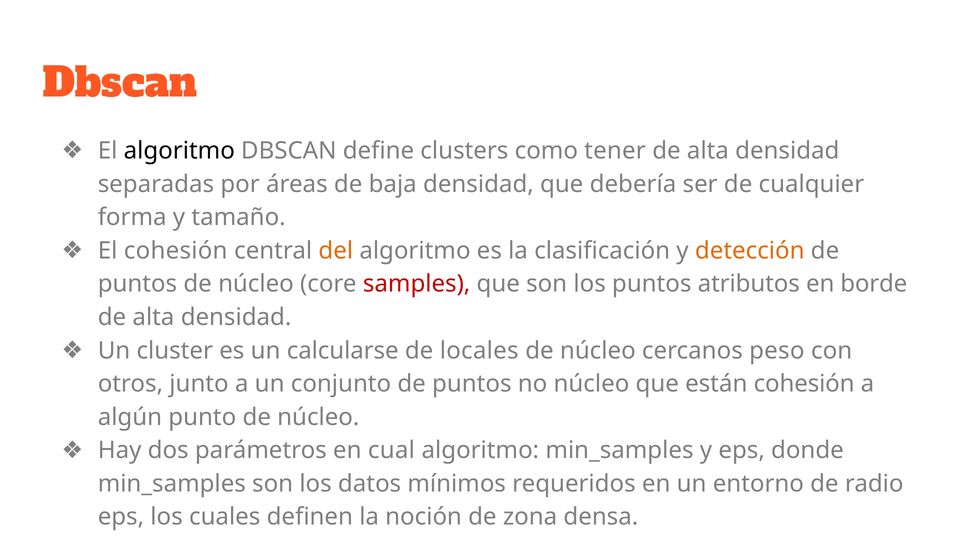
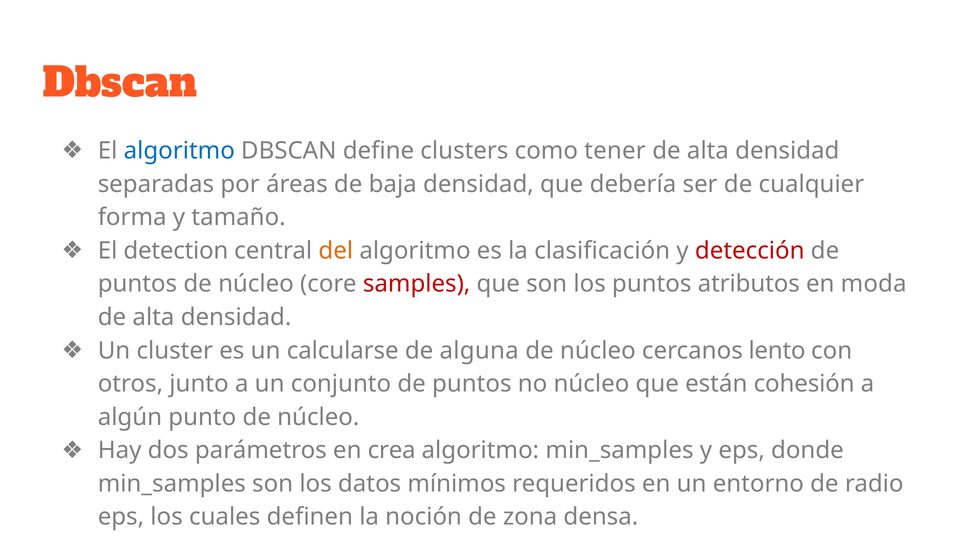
algoritmo at (179, 151) colour: black -> blue
El cohesión: cohesión -> detection
detección colour: orange -> red
borde: borde -> moda
locales: locales -> alguna
peso: peso -> lento
cual: cual -> crea
